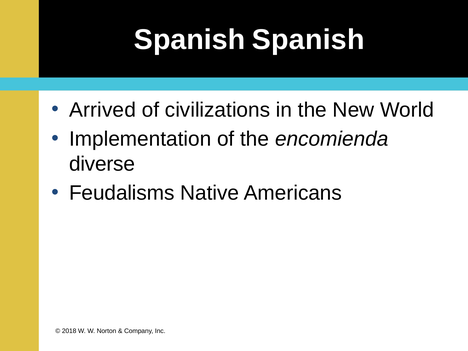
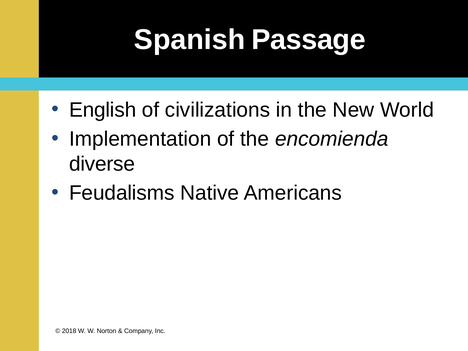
Spanish Spanish: Spanish -> Passage
Arrived: Arrived -> English
